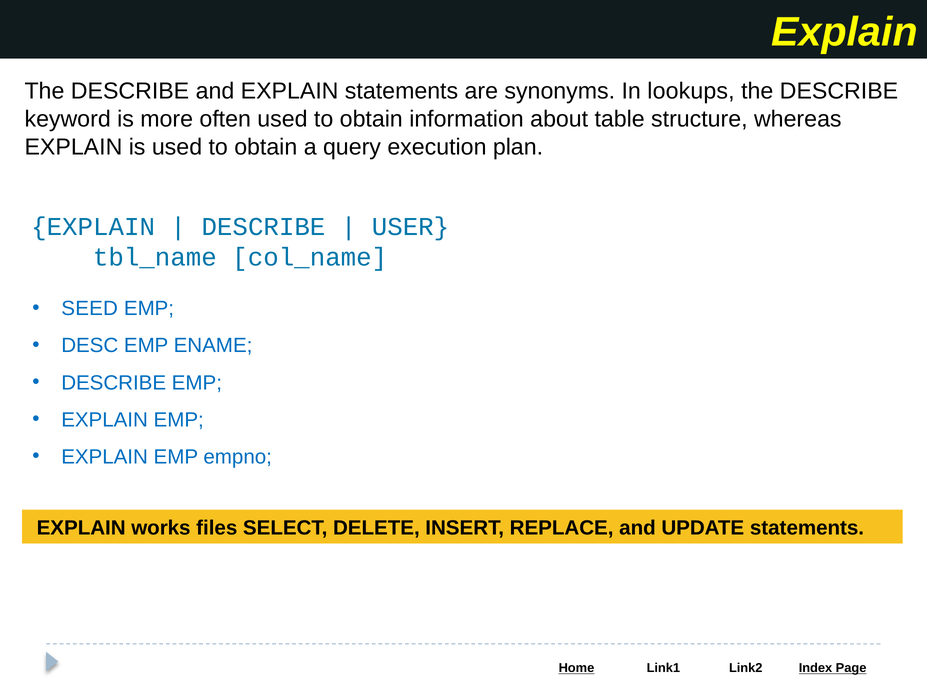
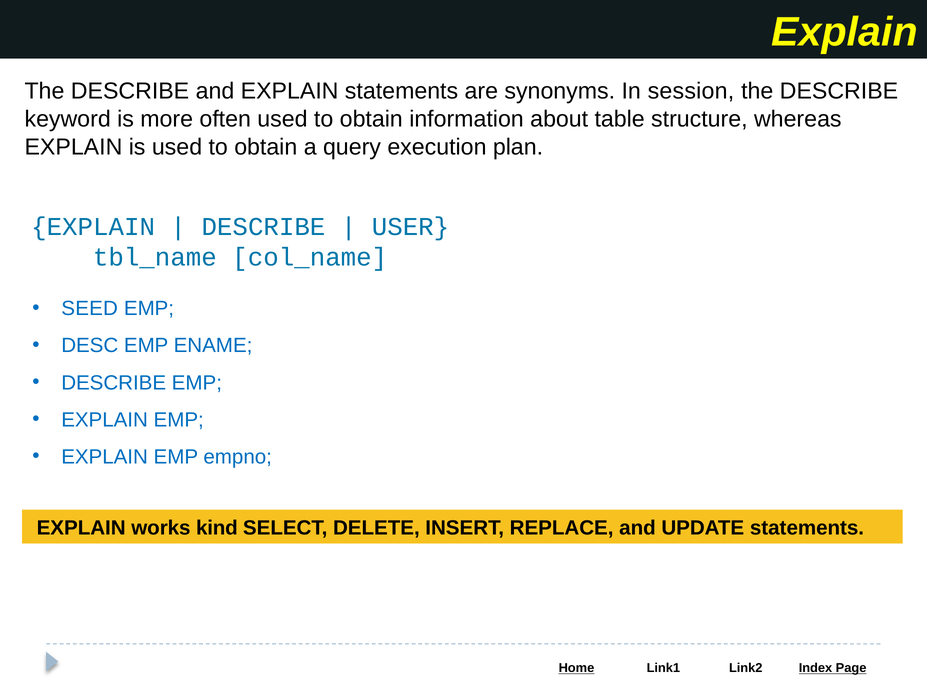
lookups: lookups -> session
files: files -> kind
